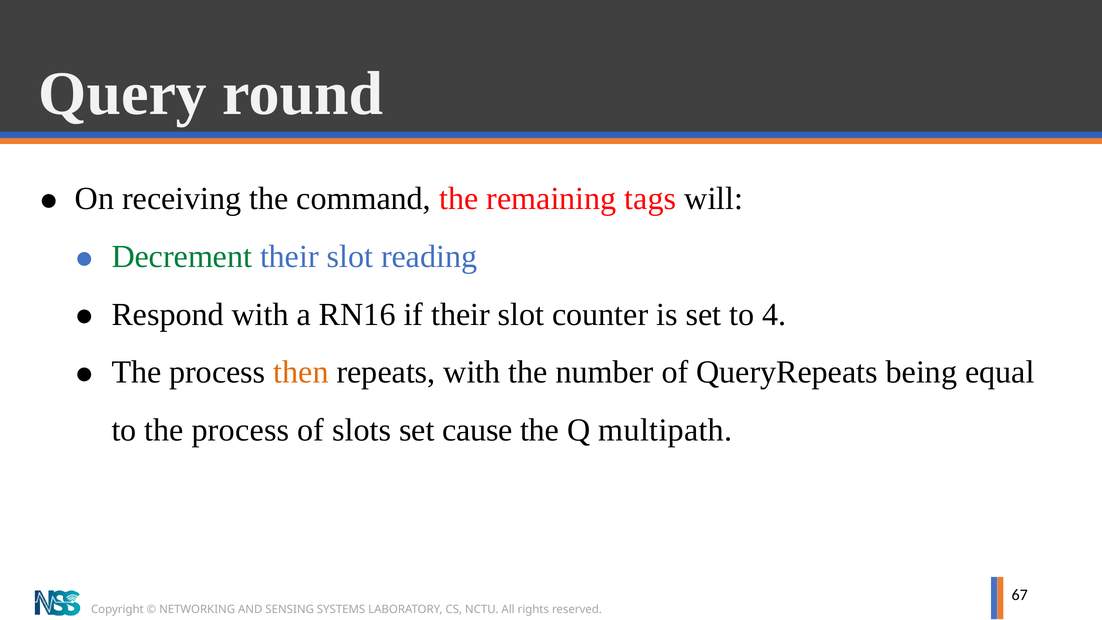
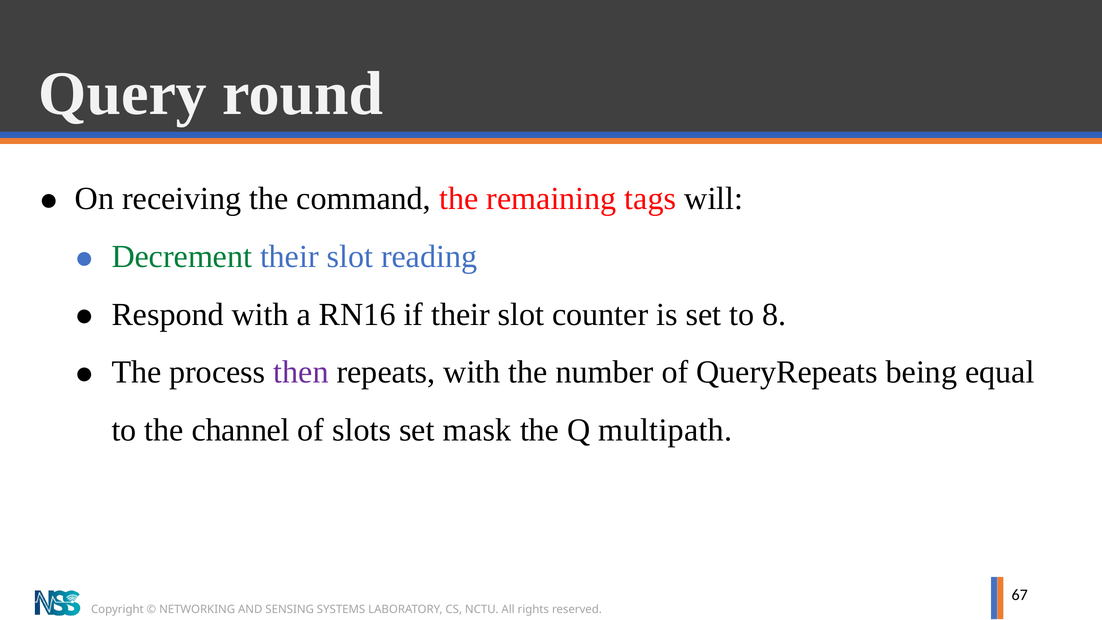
4: 4 -> 8
then colour: orange -> purple
to the process: process -> channel
cause: cause -> mask
